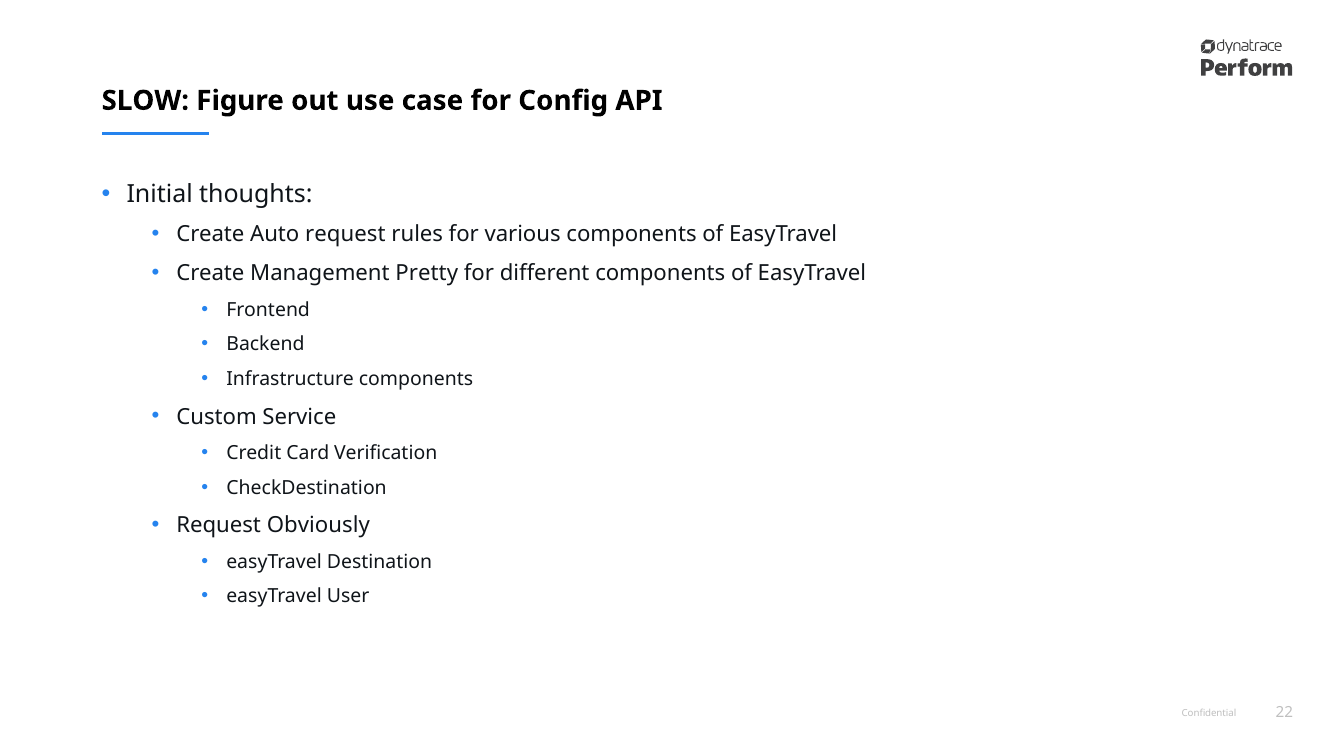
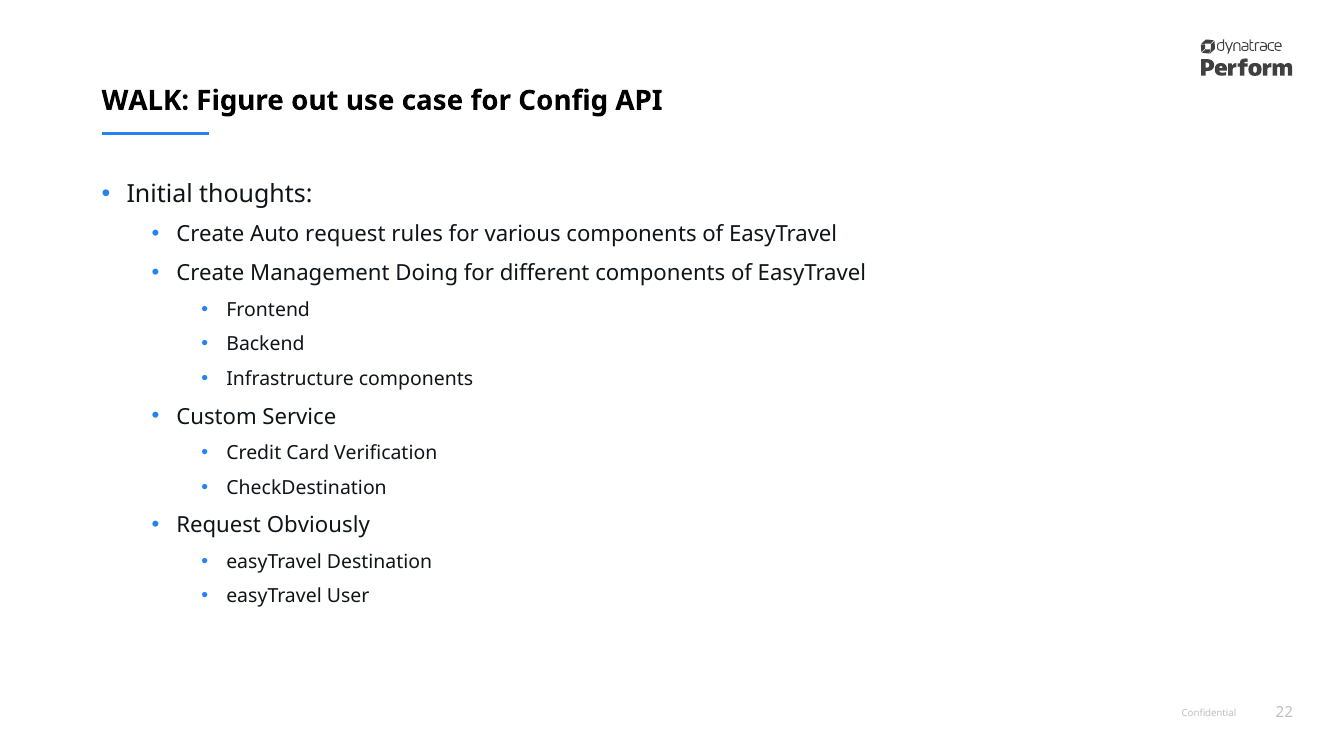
SLOW: SLOW -> WALK
Pretty: Pretty -> Doing
